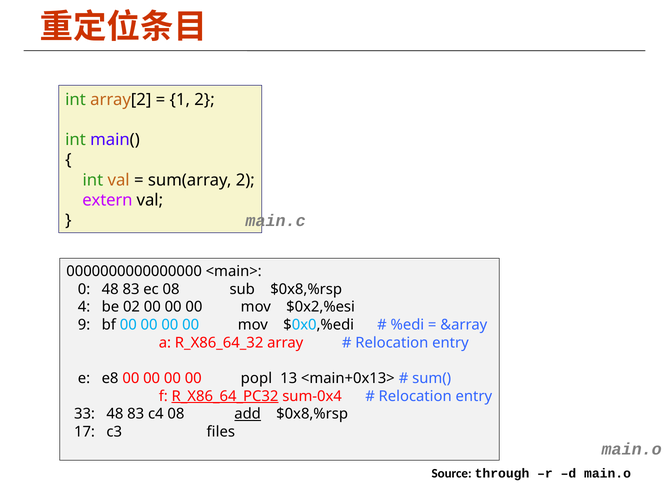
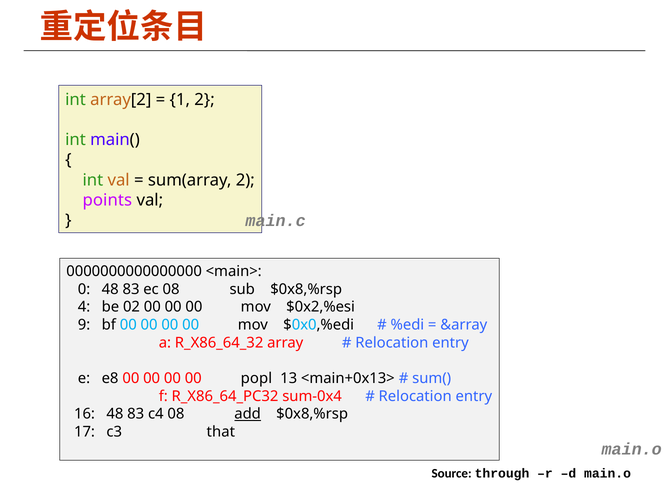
extern: extern -> points
R_X86_64_PC32 underline: present -> none
33: 33 -> 16
files: files -> that
